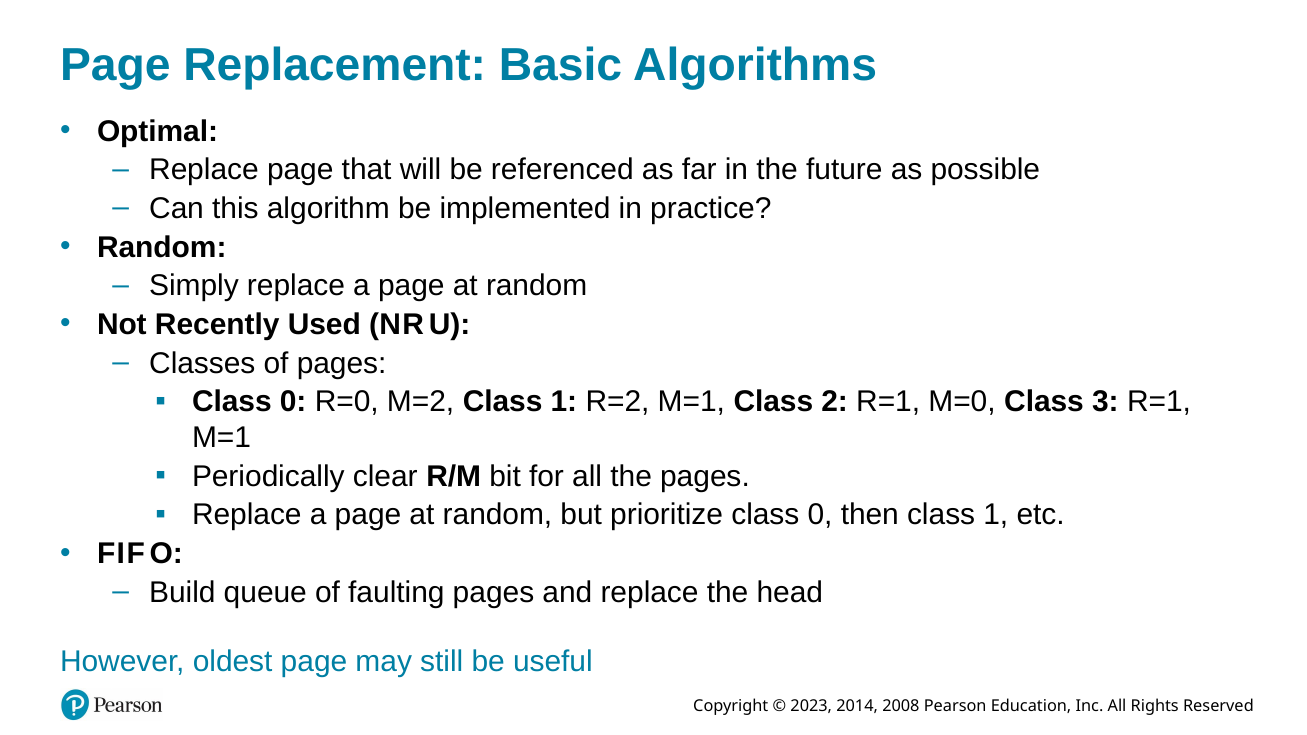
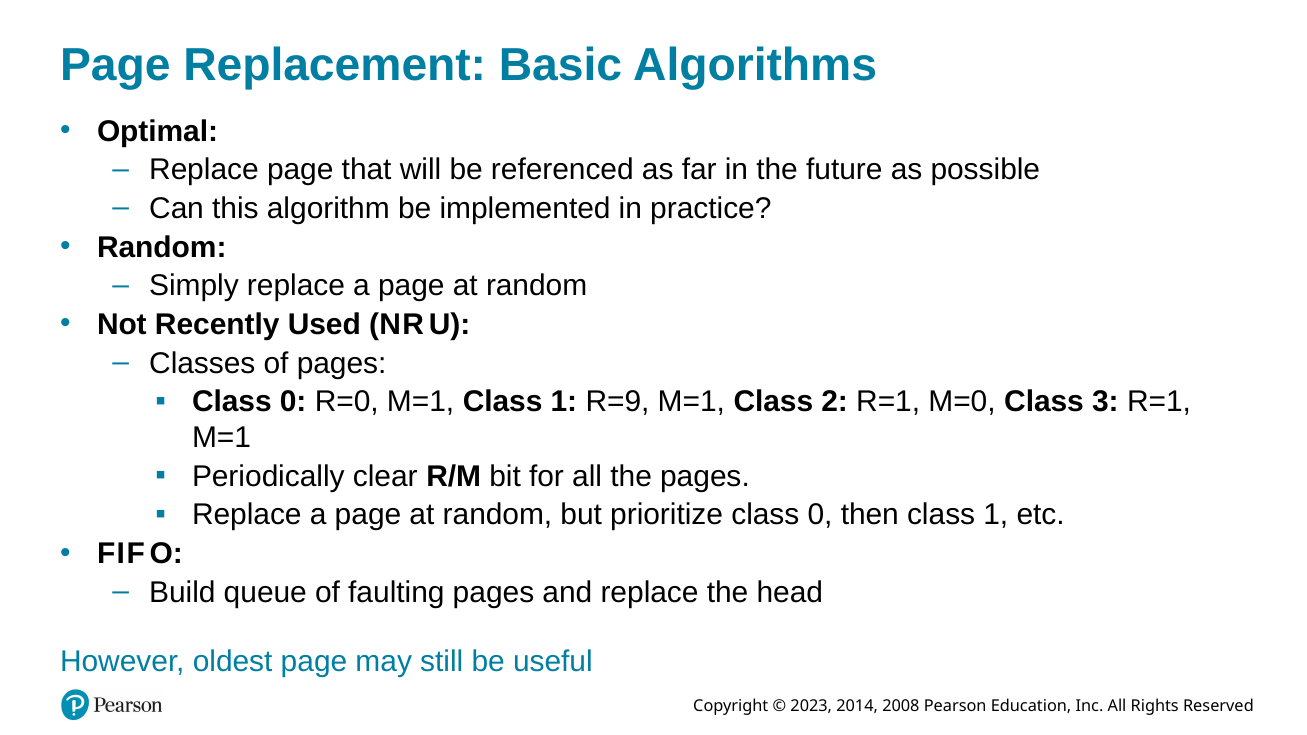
R=0 M=2: M=2 -> M=1
R=2: R=2 -> R=9
